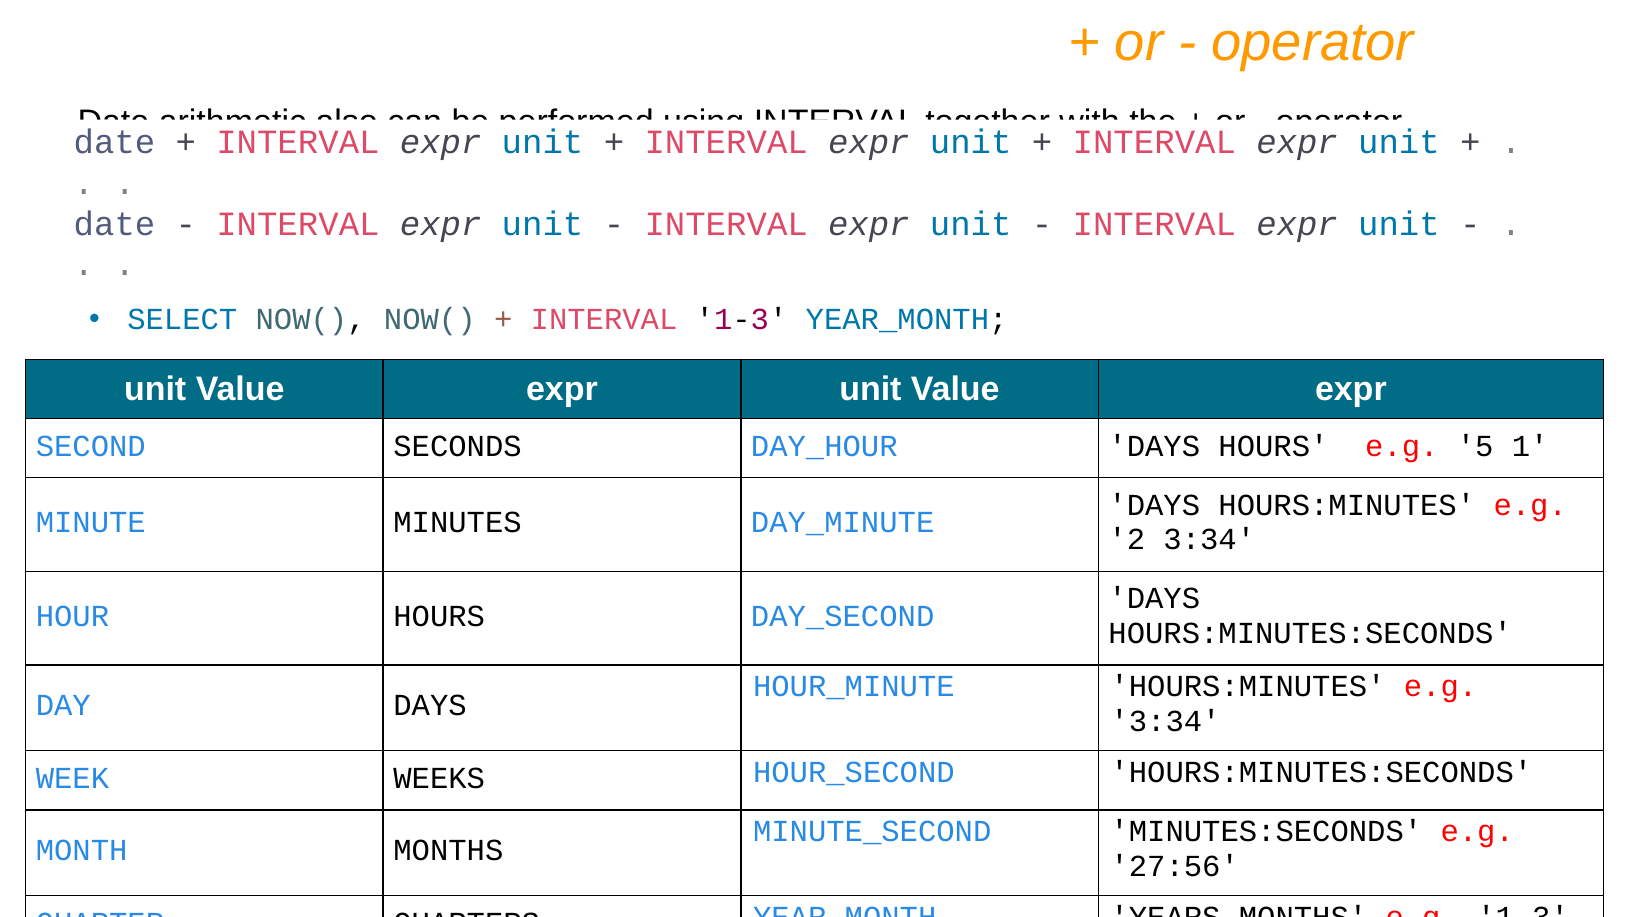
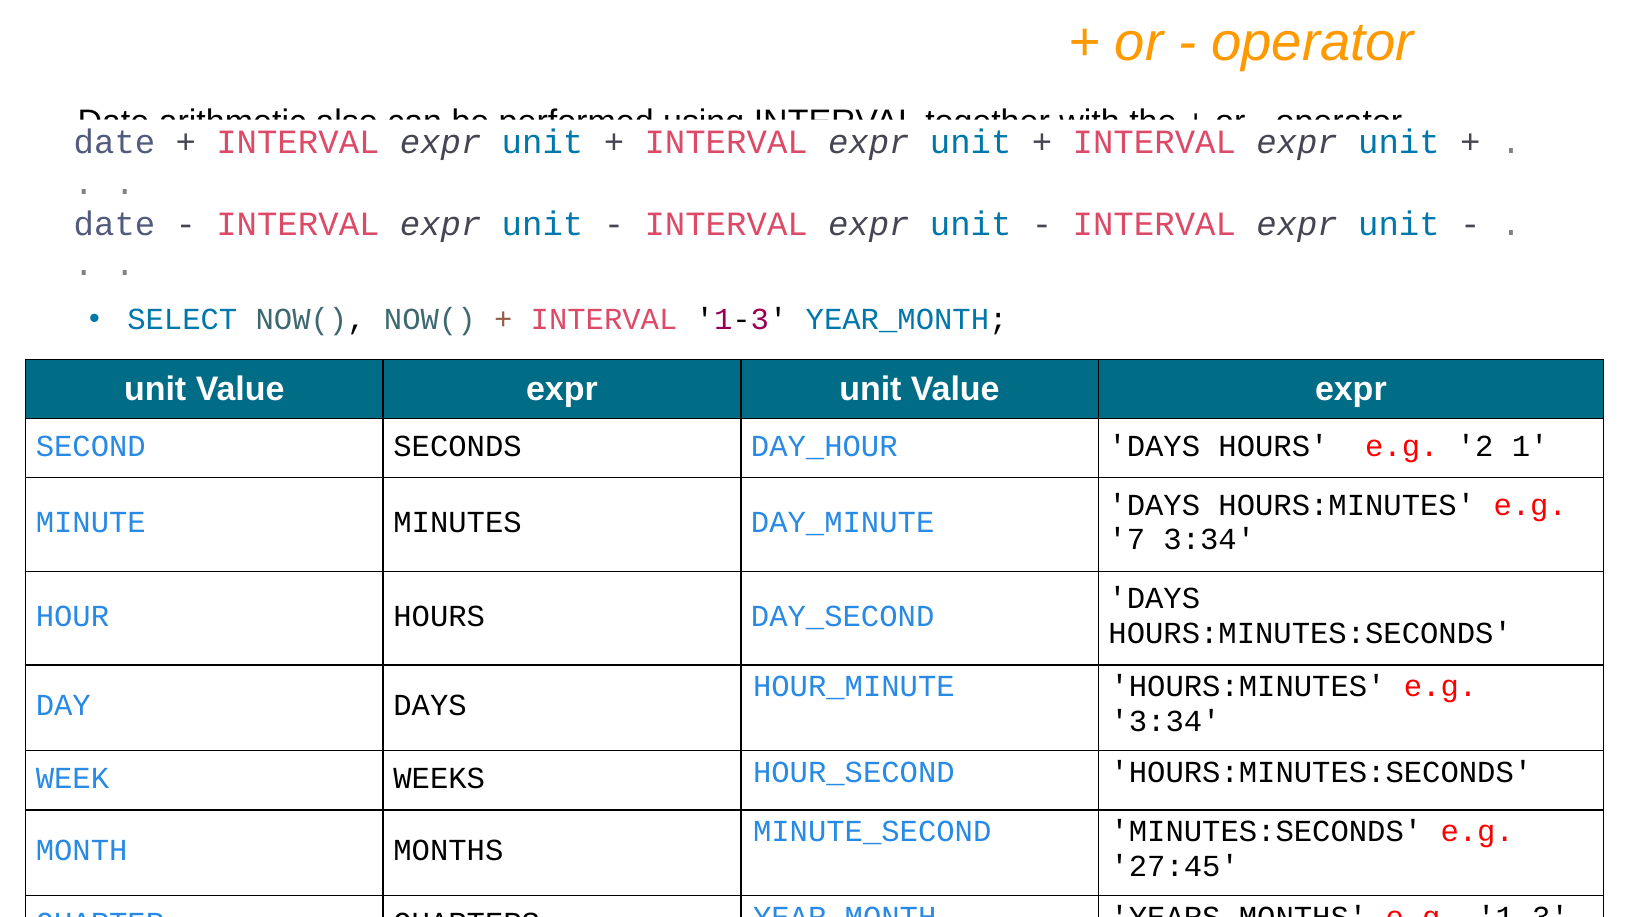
5: 5 -> 2
2: 2 -> 7
27:56: 27:56 -> 27:45
